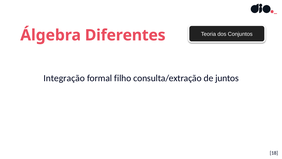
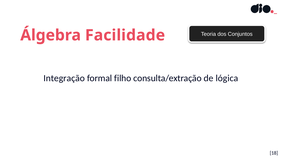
Diferentes: Diferentes -> Facilidade
juntos: juntos -> lógica
